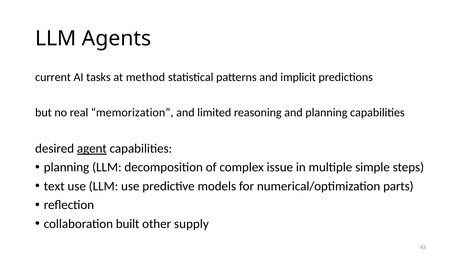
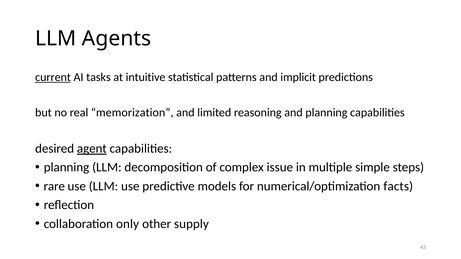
current underline: none -> present
method: method -> intuitive
text: text -> rare
parts: parts -> facts
built: built -> only
